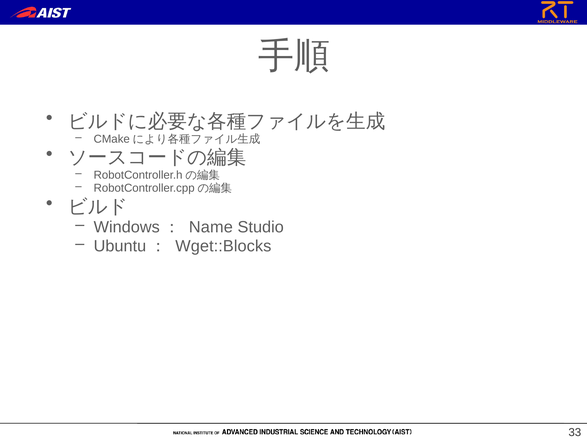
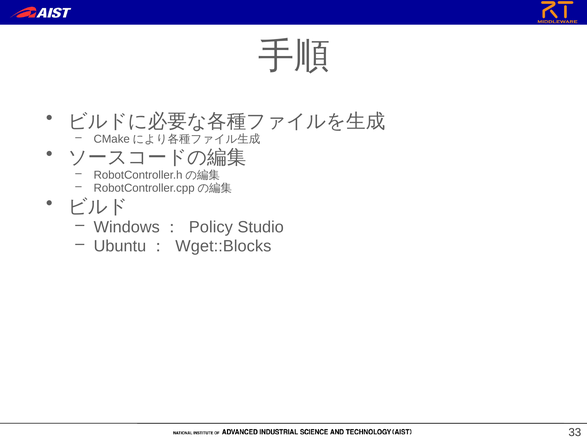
Name: Name -> Policy
